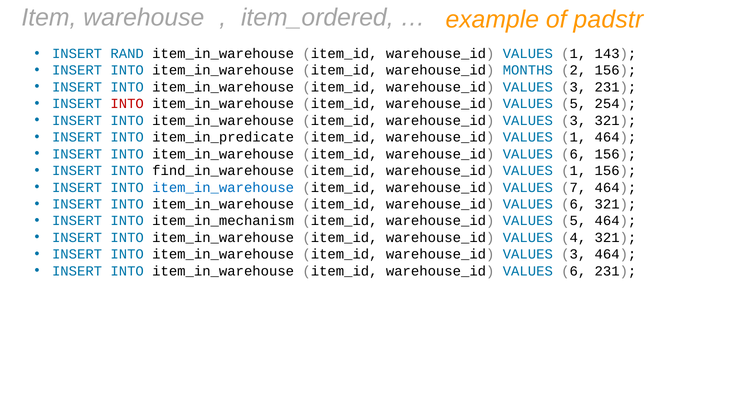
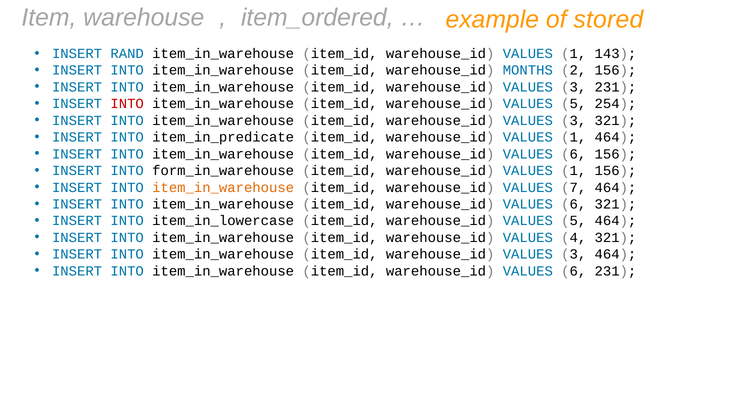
padstr: padstr -> stored
find_in_warehouse: find_in_warehouse -> form_in_warehouse
item_in_warehouse at (223, 187) colour: blue -> orange
item_in_mechanism: item_in_mechanism -> item_in_lowercase
